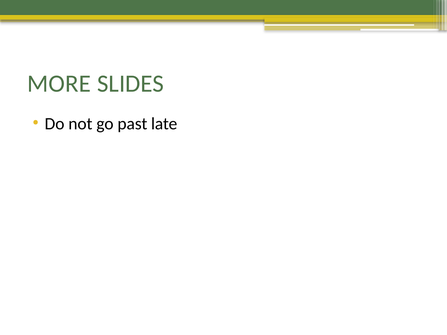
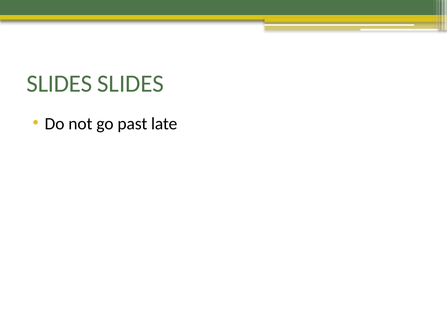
MORE at (59, 84): MORE -> SLIDES
